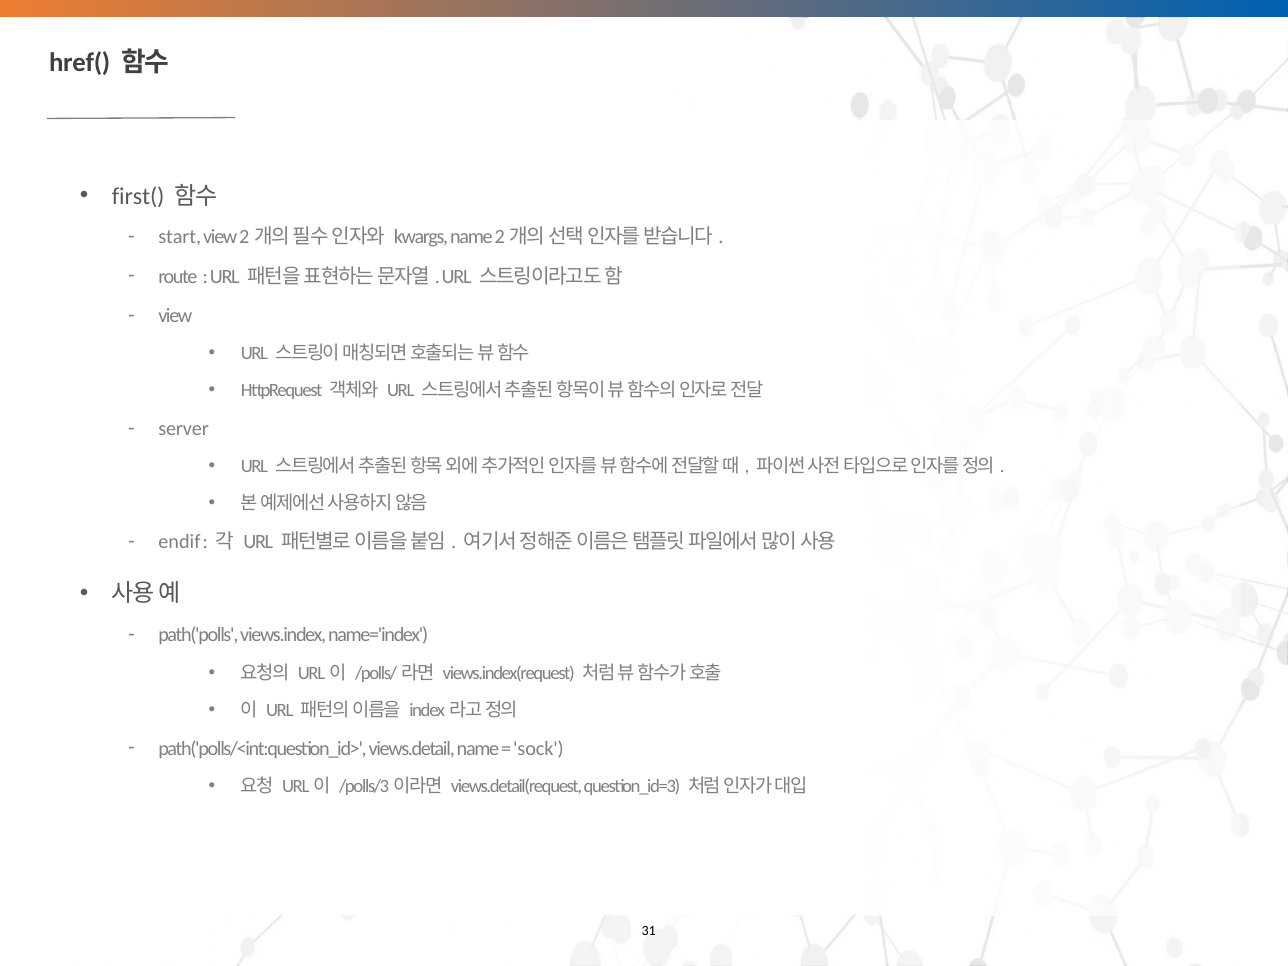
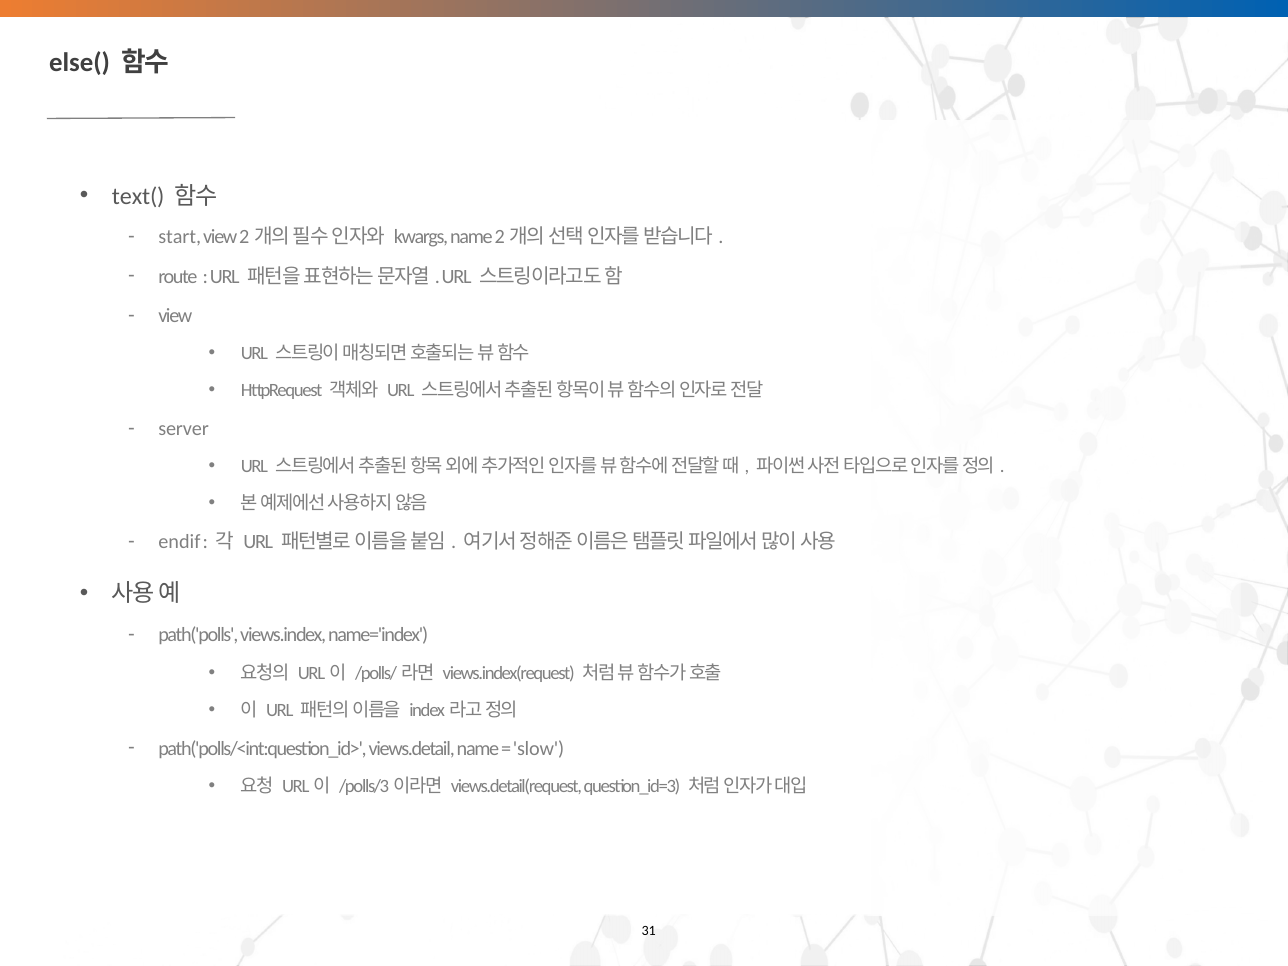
href(: href( -> else(
first(: first( -> text(
sock: sock -> slow
